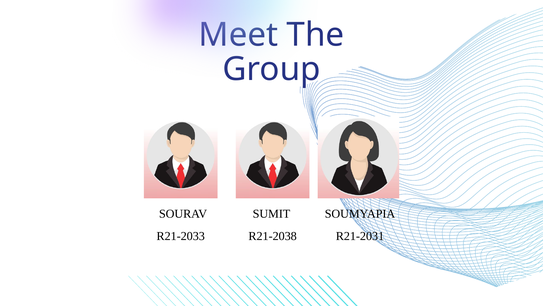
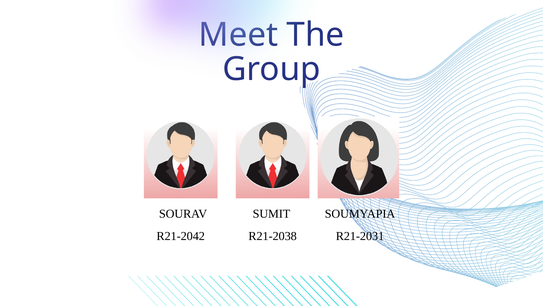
R21-2033: R21-2033 -> R21-2042
